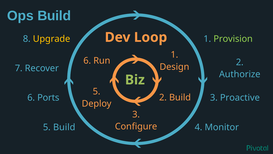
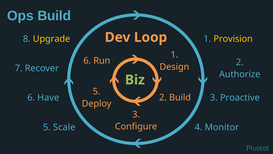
Provision colour: light green -> yellow
Ports: Ports -> Have
5 Build: Build -> Scale
